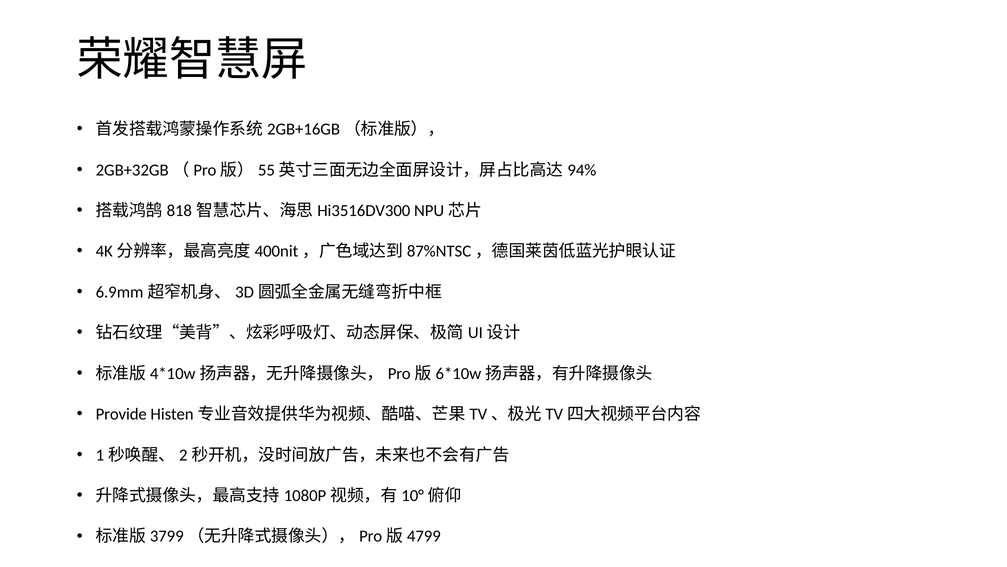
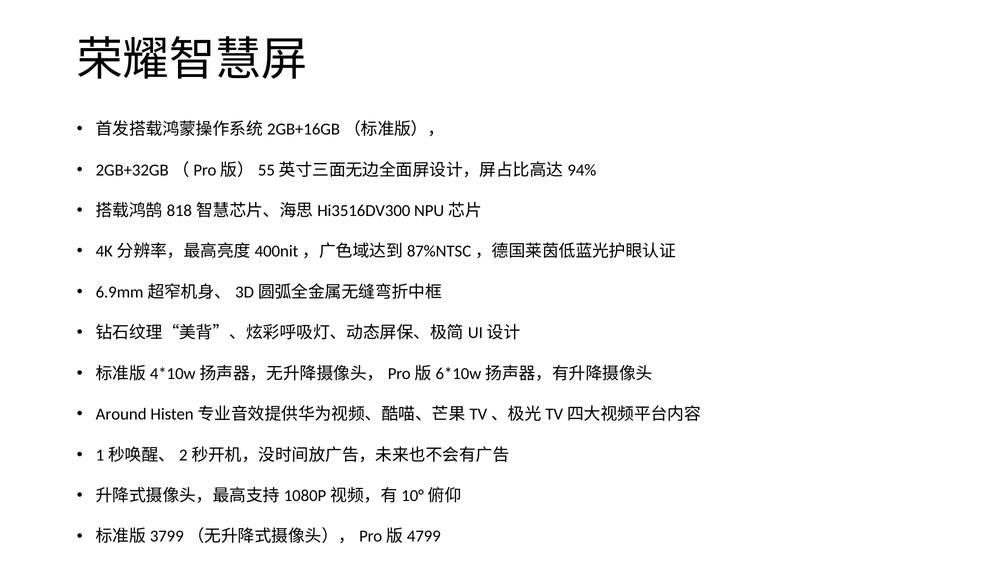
Provide: Provide -> Around
